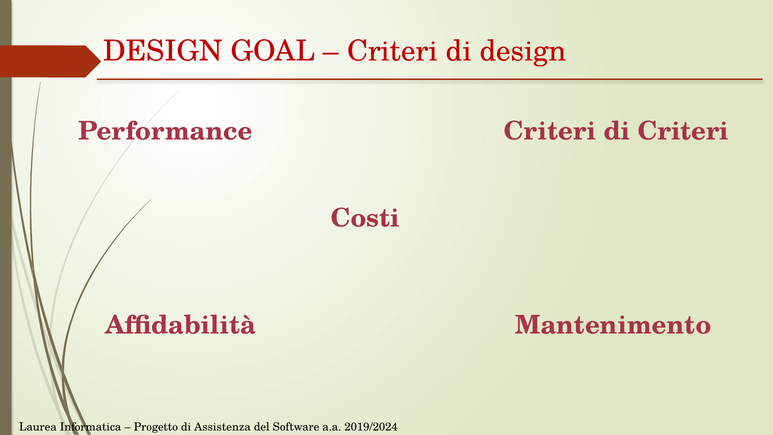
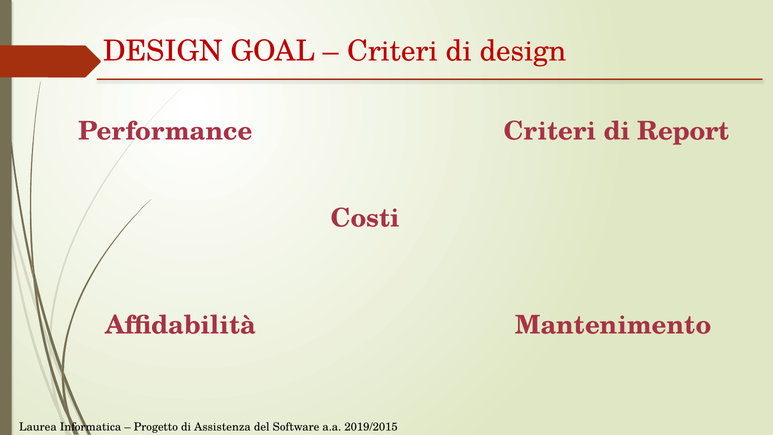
di Criteri: Criteri -> Report
2019/2024: 2019/2024 -> 2019/2015
